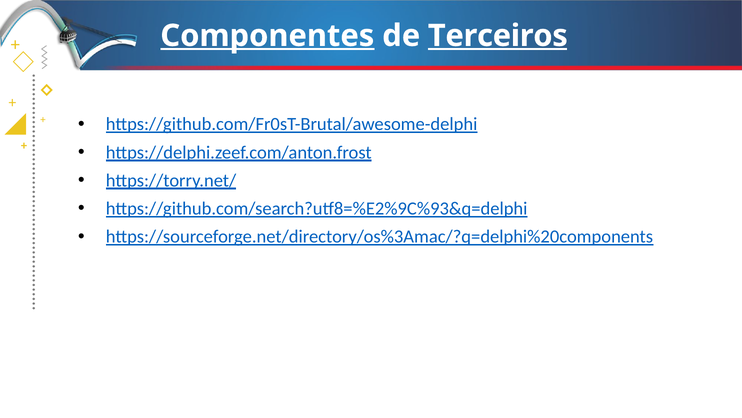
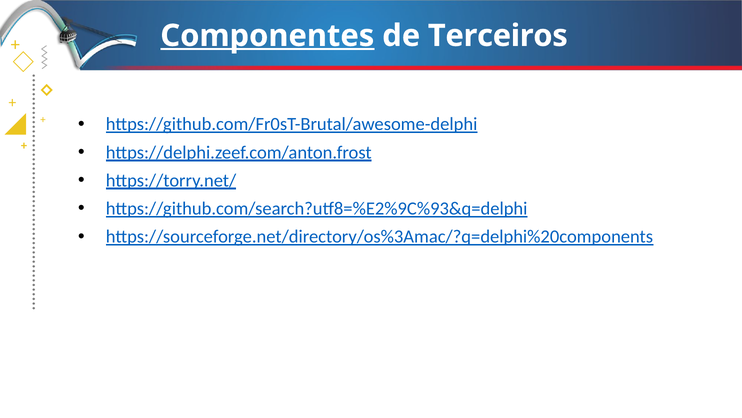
Terceiros underline: present -> none
